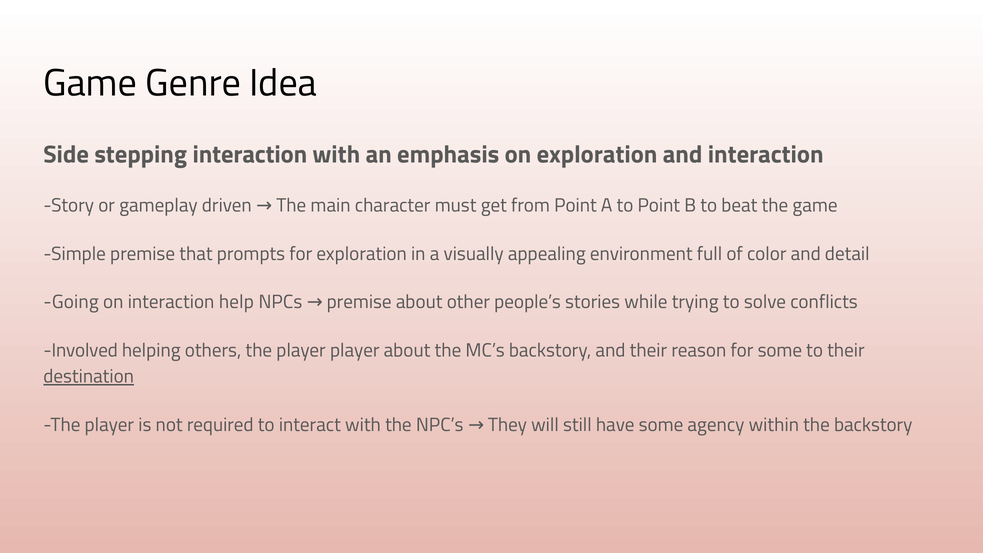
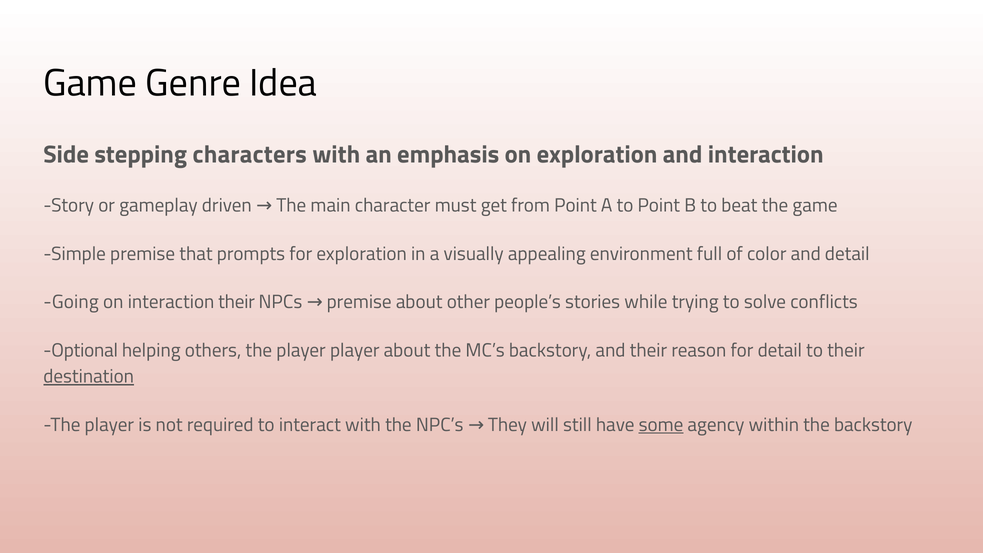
stepping interaction: interaction -> characters
interaction help: help -> their
Involved: Involved -> Optional
for some: some -> detail
some at (661, 425) underline: none -> present
